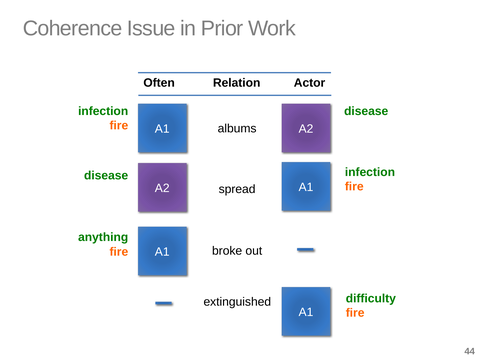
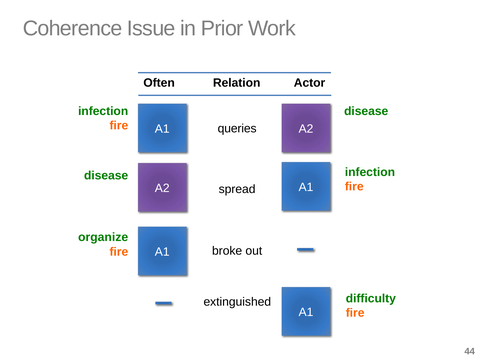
albums: albums -> queries
anything: anything -> organize
